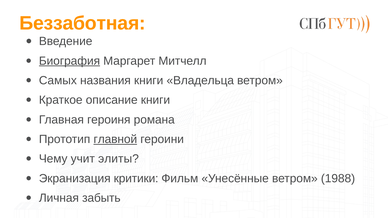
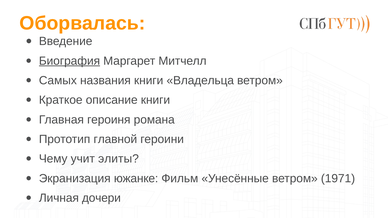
Беззаботная: Беззаботная -> Оборвалась
главной underline: present -> none
критики: критики -> южанке
1988: 1988 -> 1971
забыть: забыть -> дочери
